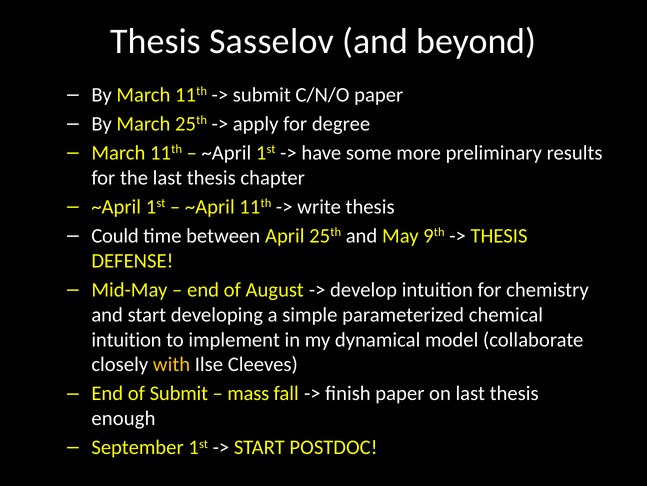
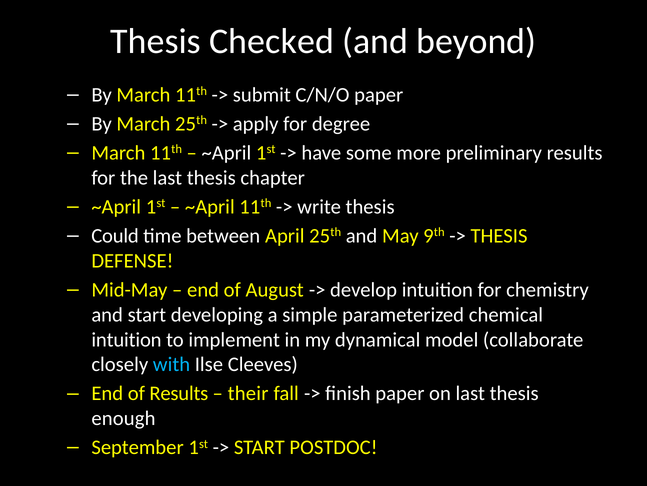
Sasselov: Sasselov -> Checked
with colour: yellow -> light blue
of Submit: Submit -> Results
mass: mass -> their
